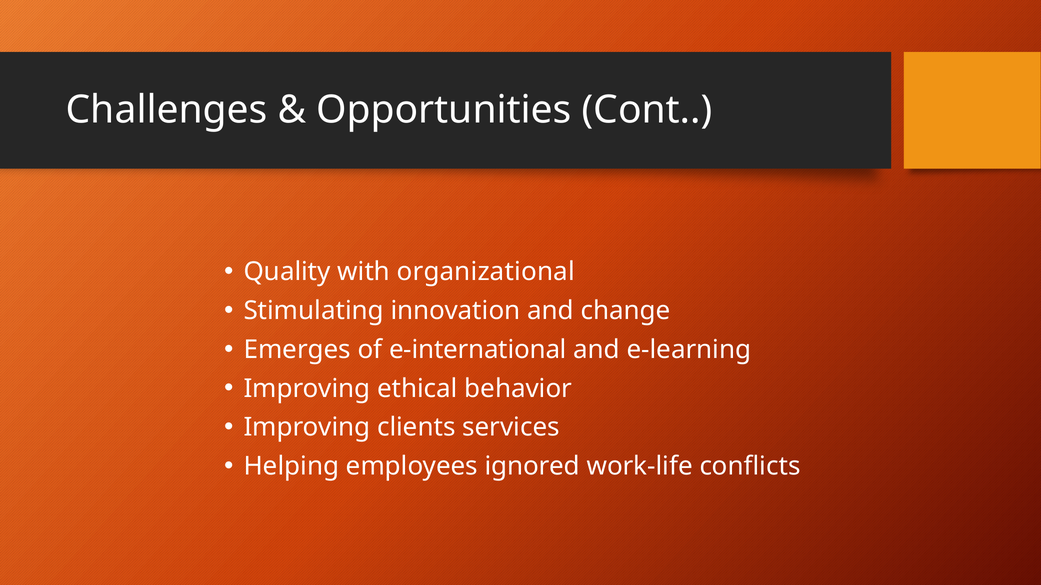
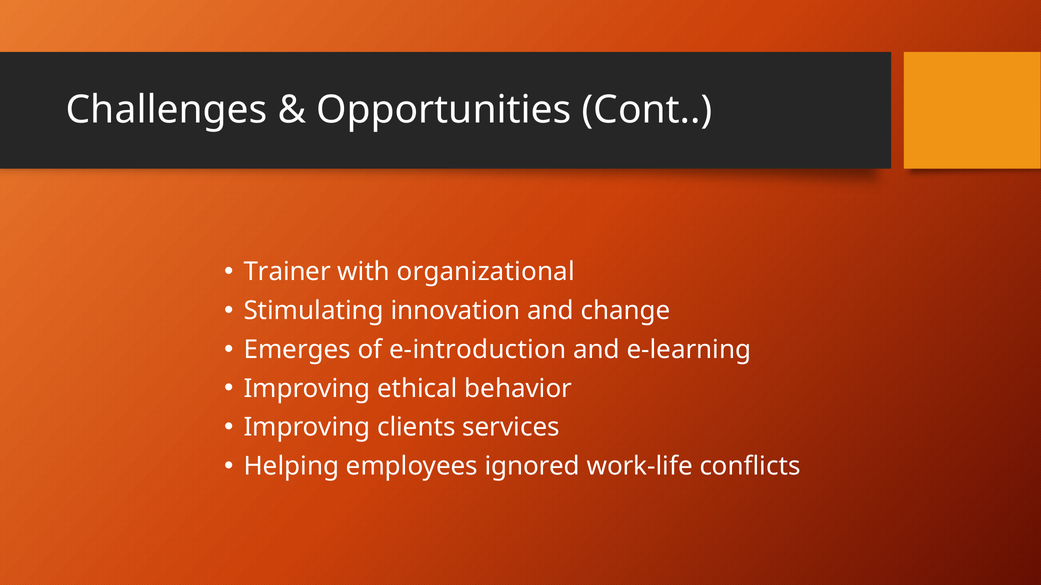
Quality: Quality -> Trainer
e-international: e-international -> e-introduction
